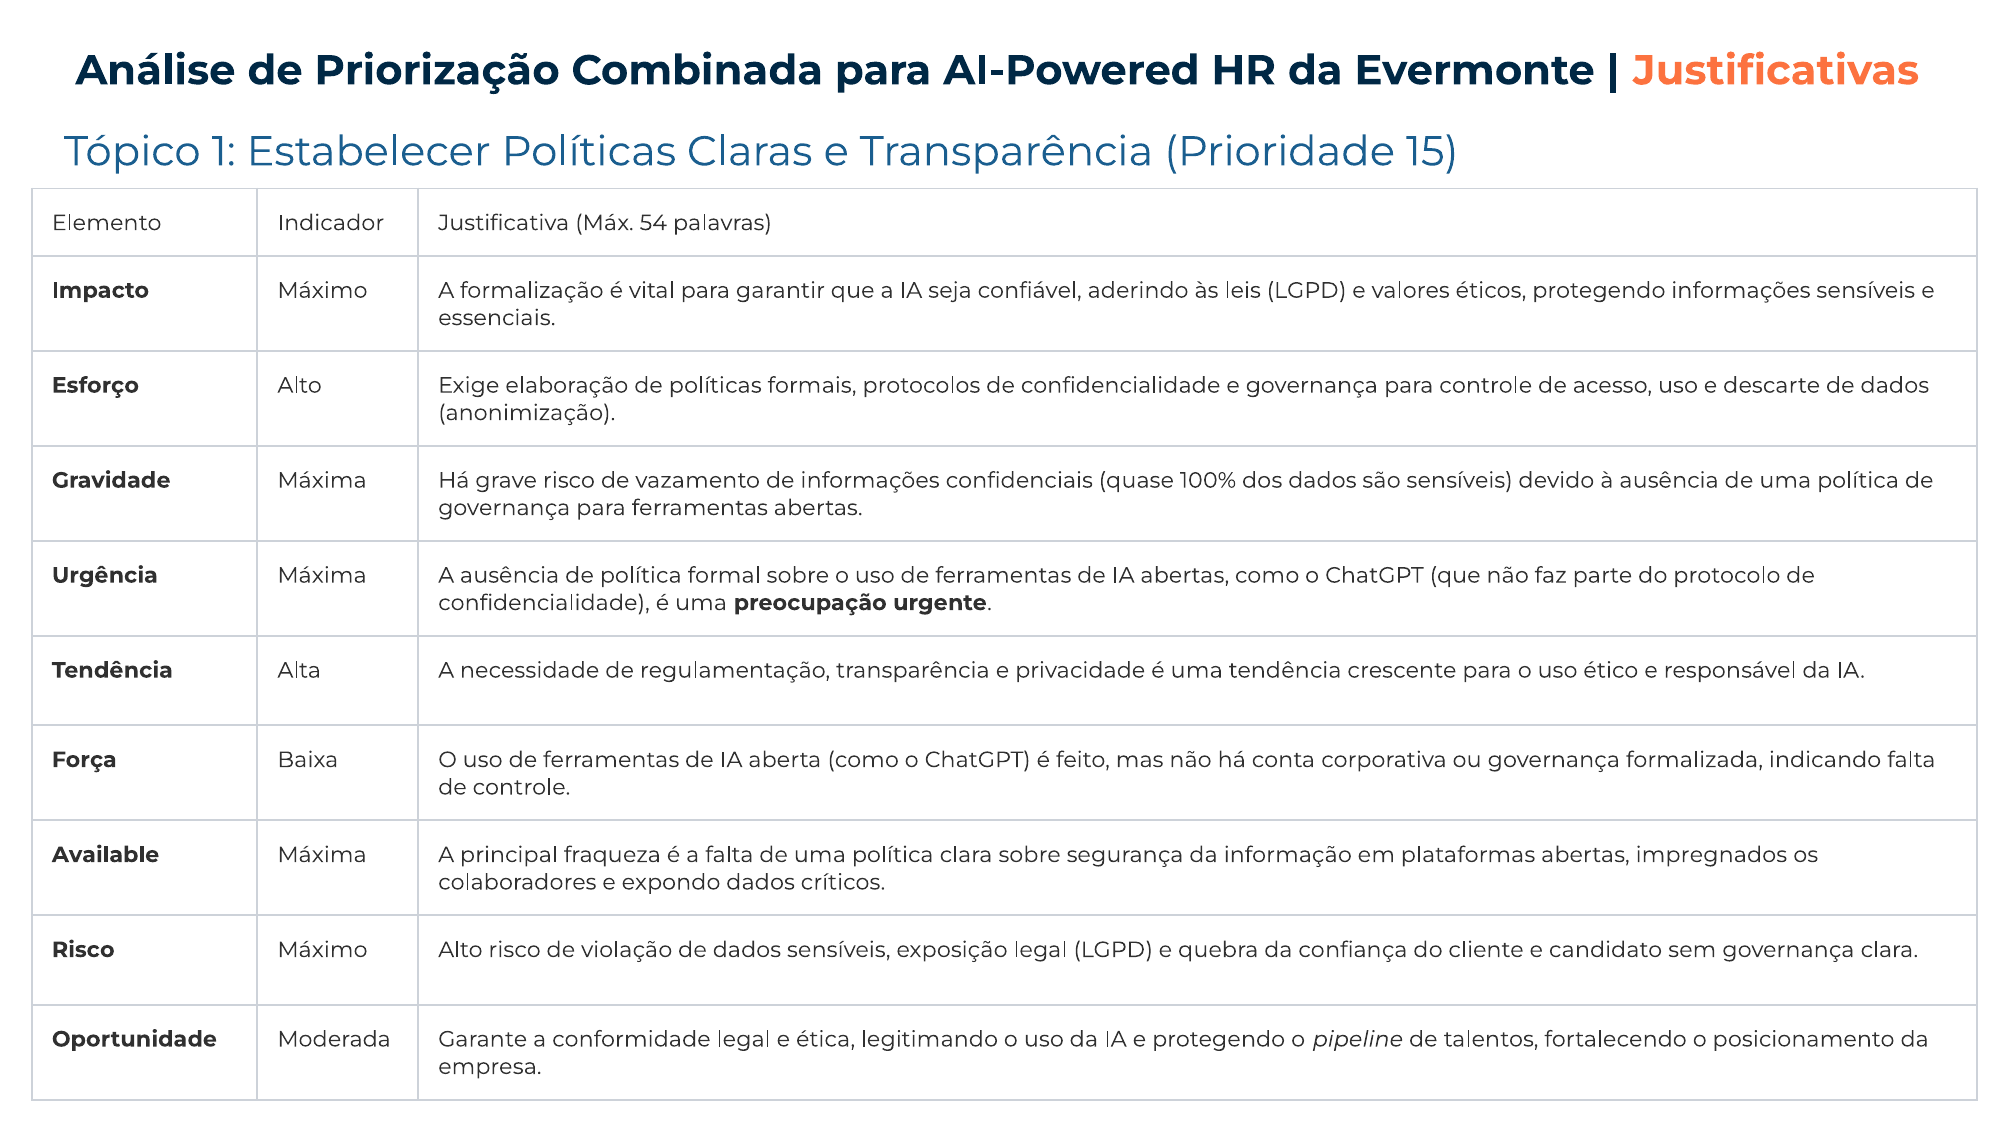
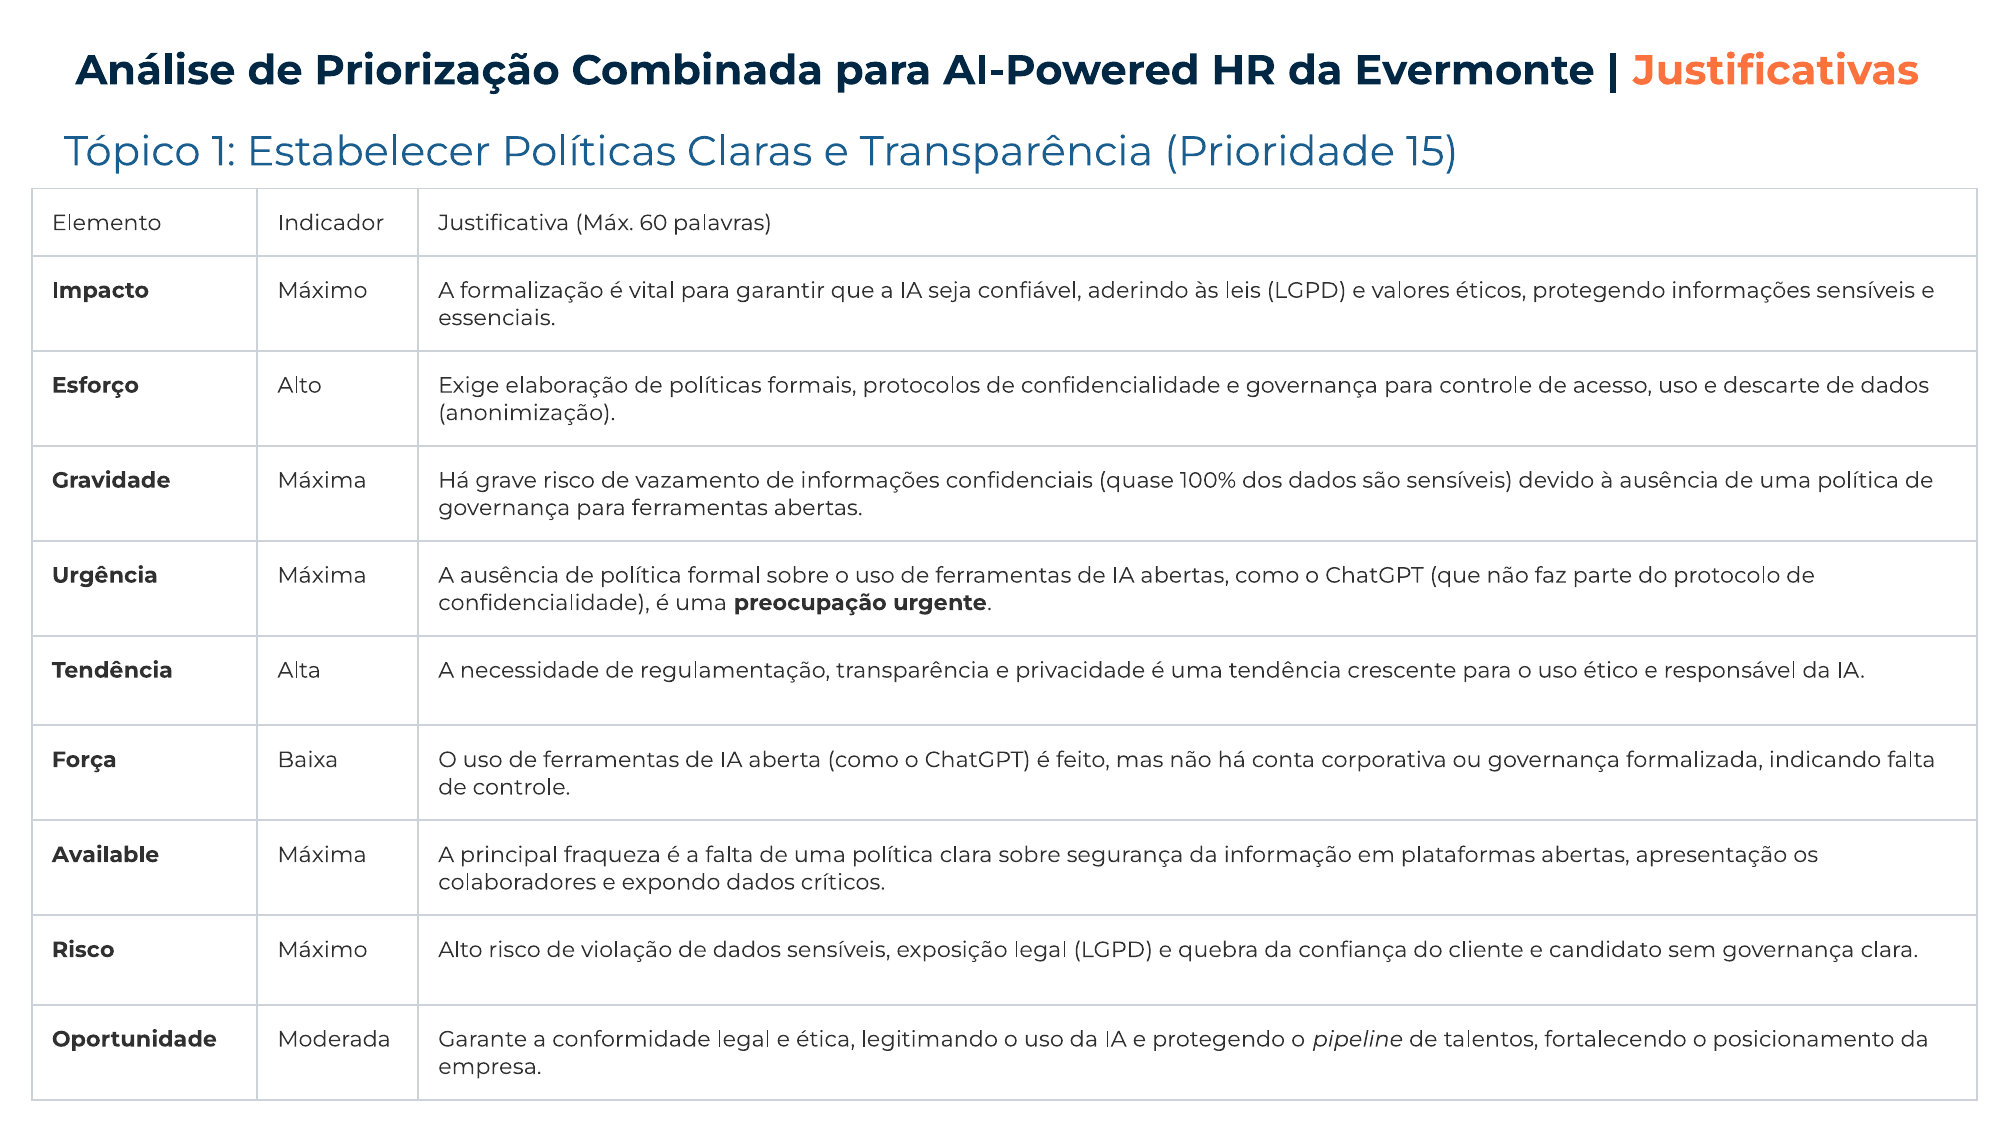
54: 54 -> 60
impregnados: impregnados -> apresentação
